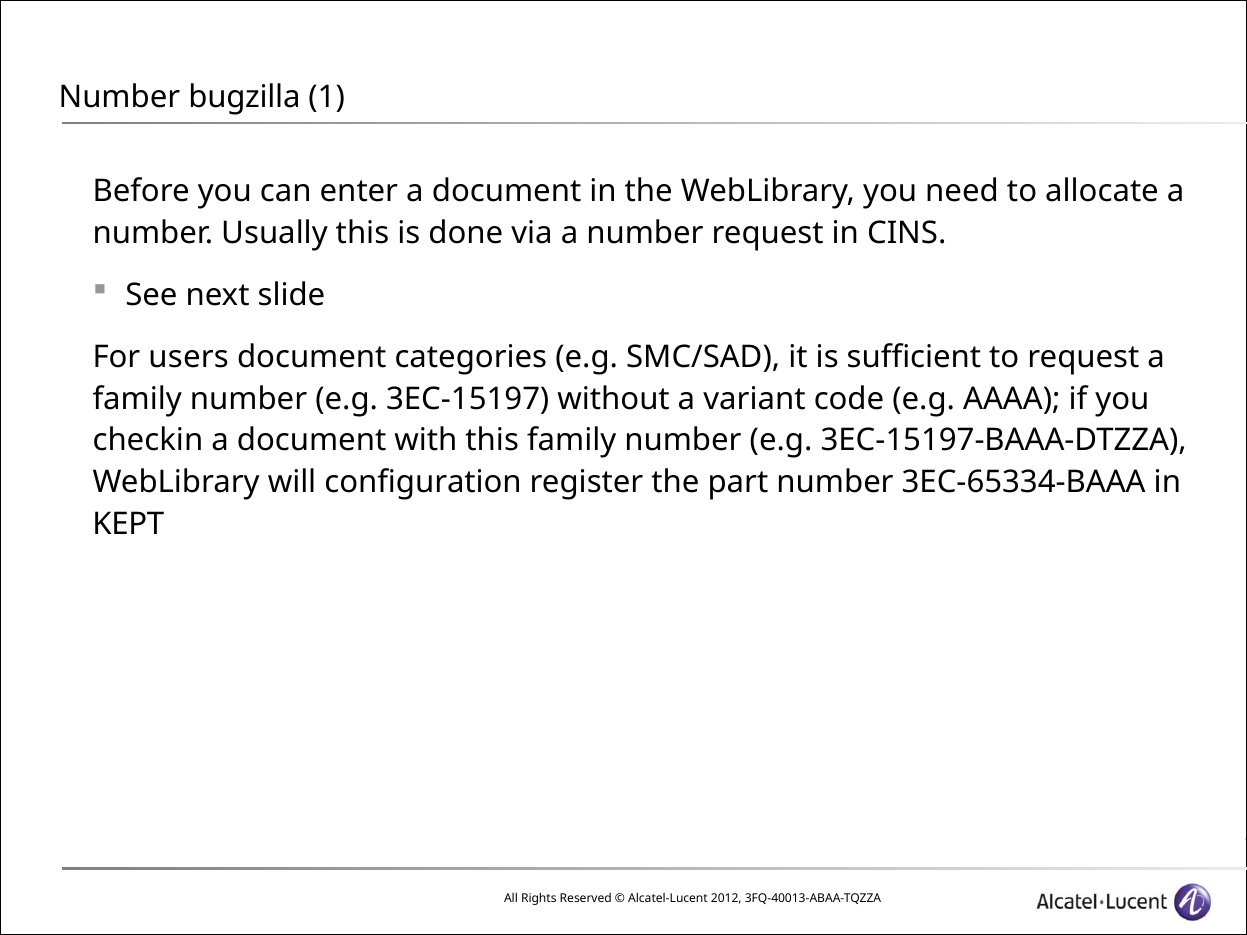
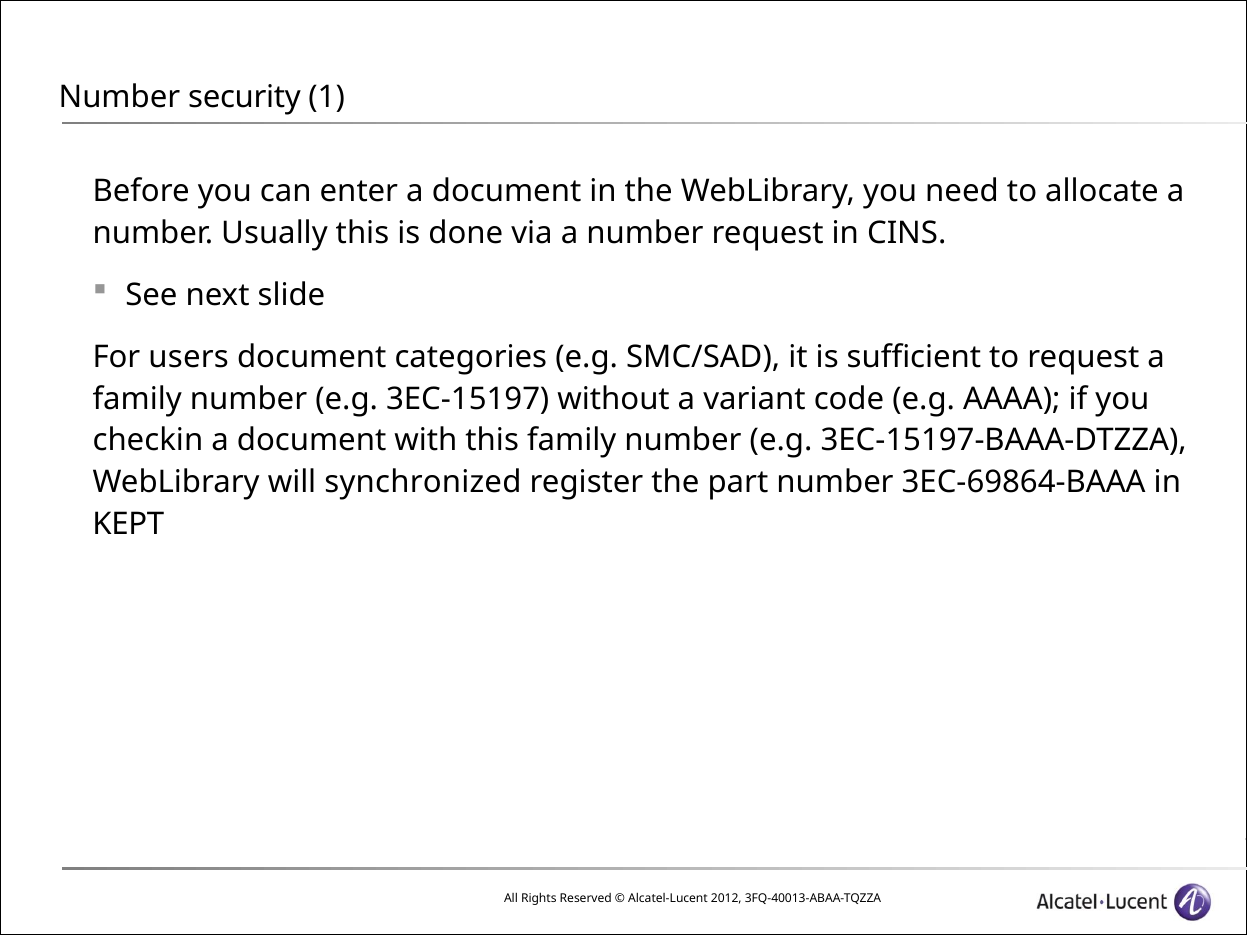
bugzilla: bugzilla -> security
configuration: configuration -> synchronized
3EC-65334-BAAA: 3EC-65334-BAAA -> 3EC-69864-BAAA
